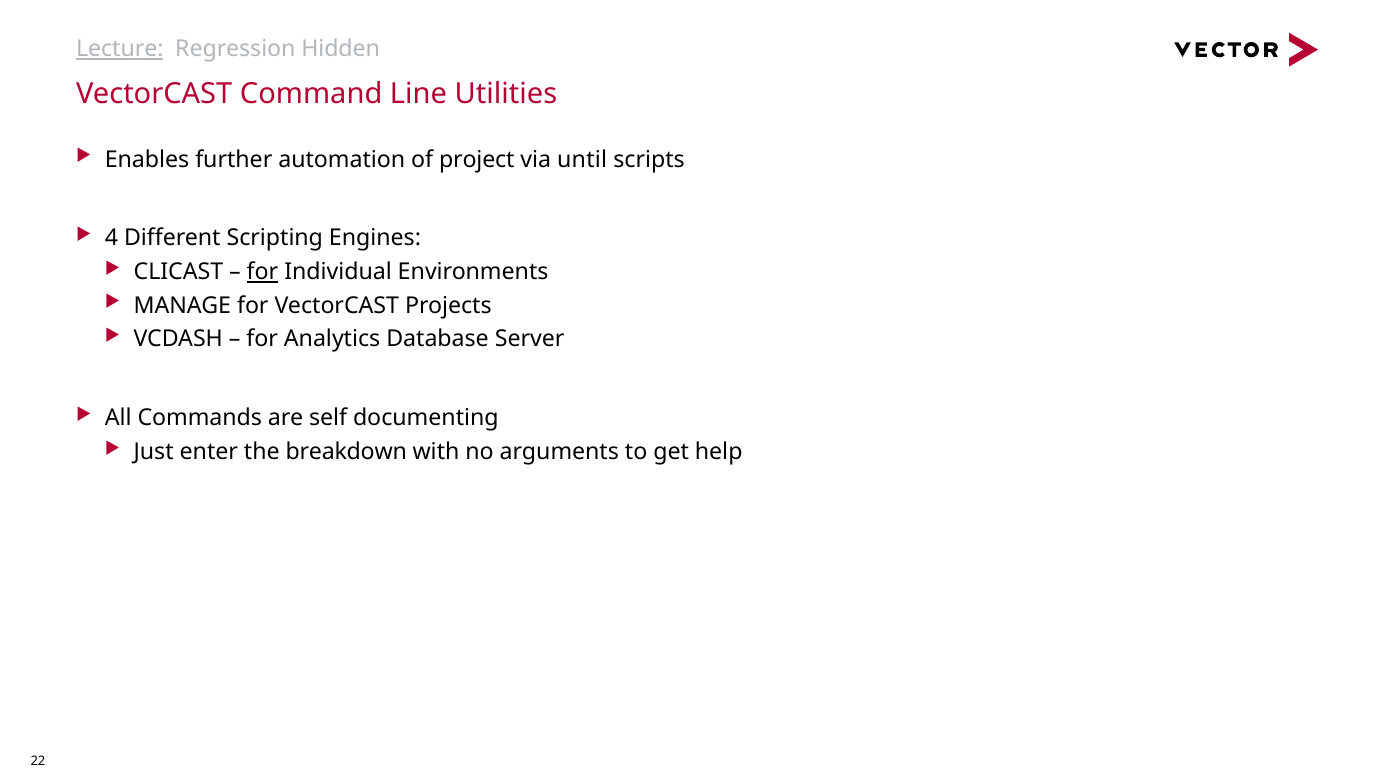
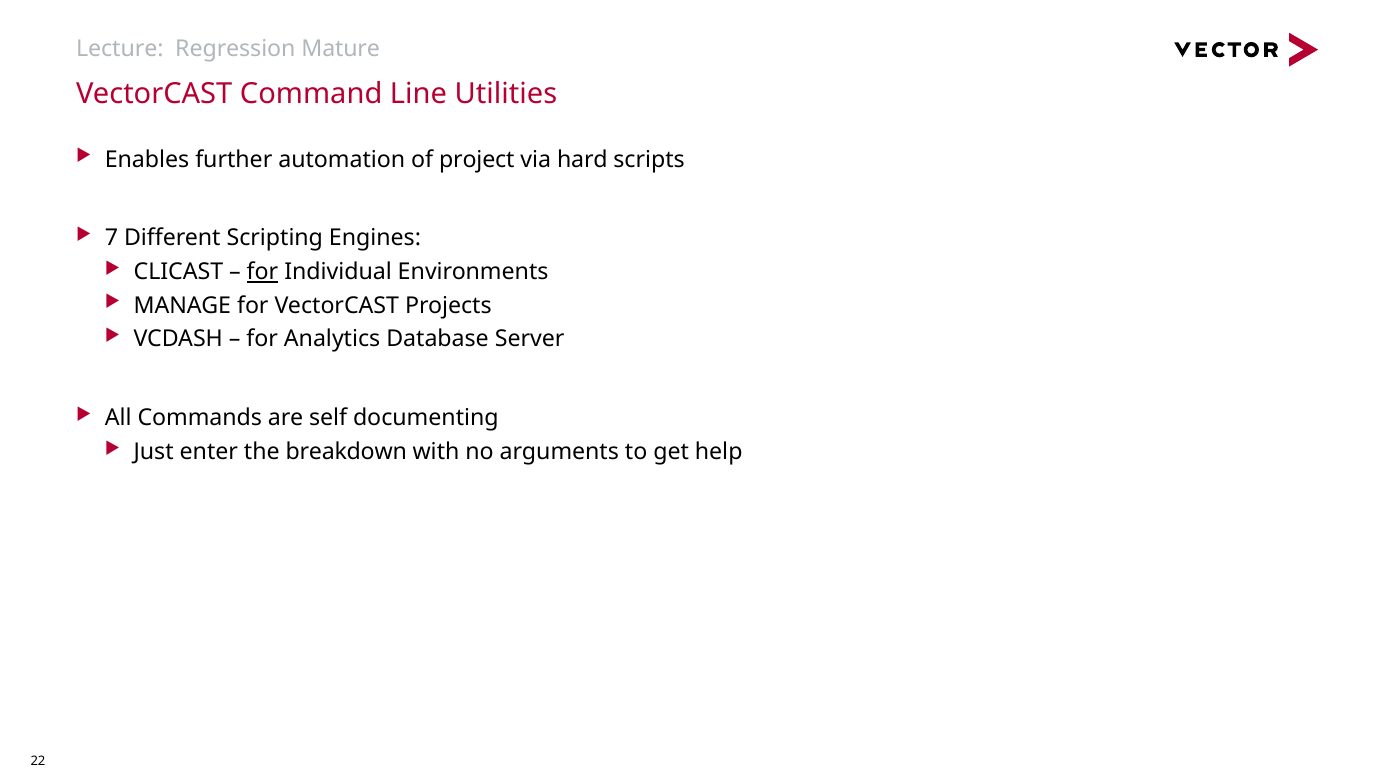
Lecture underline: present -> none
Hidden: Hidden -> Mature
until: until -> hard
4: 4 -> 7
